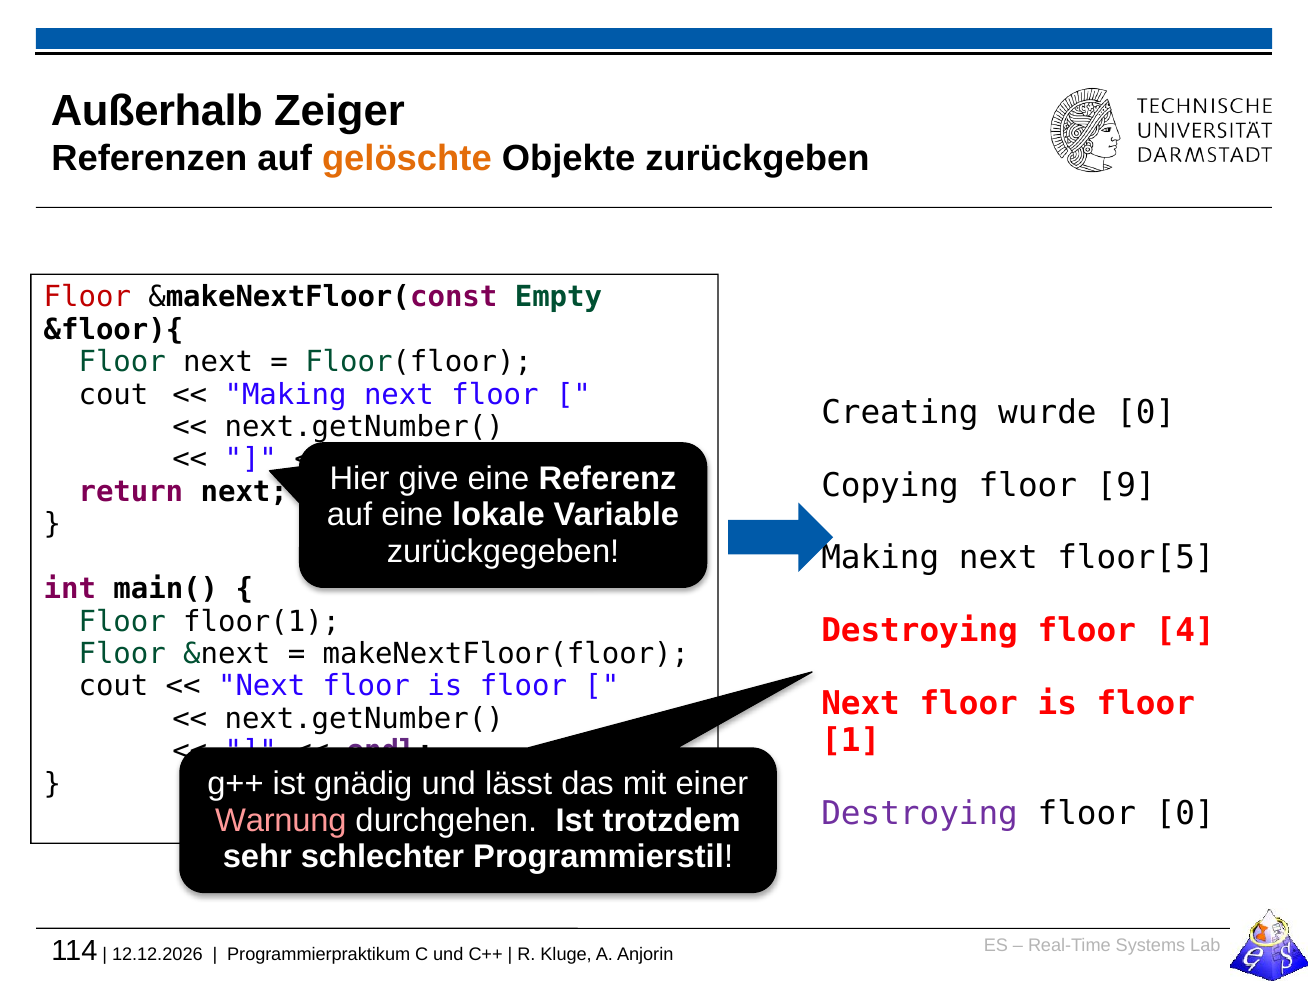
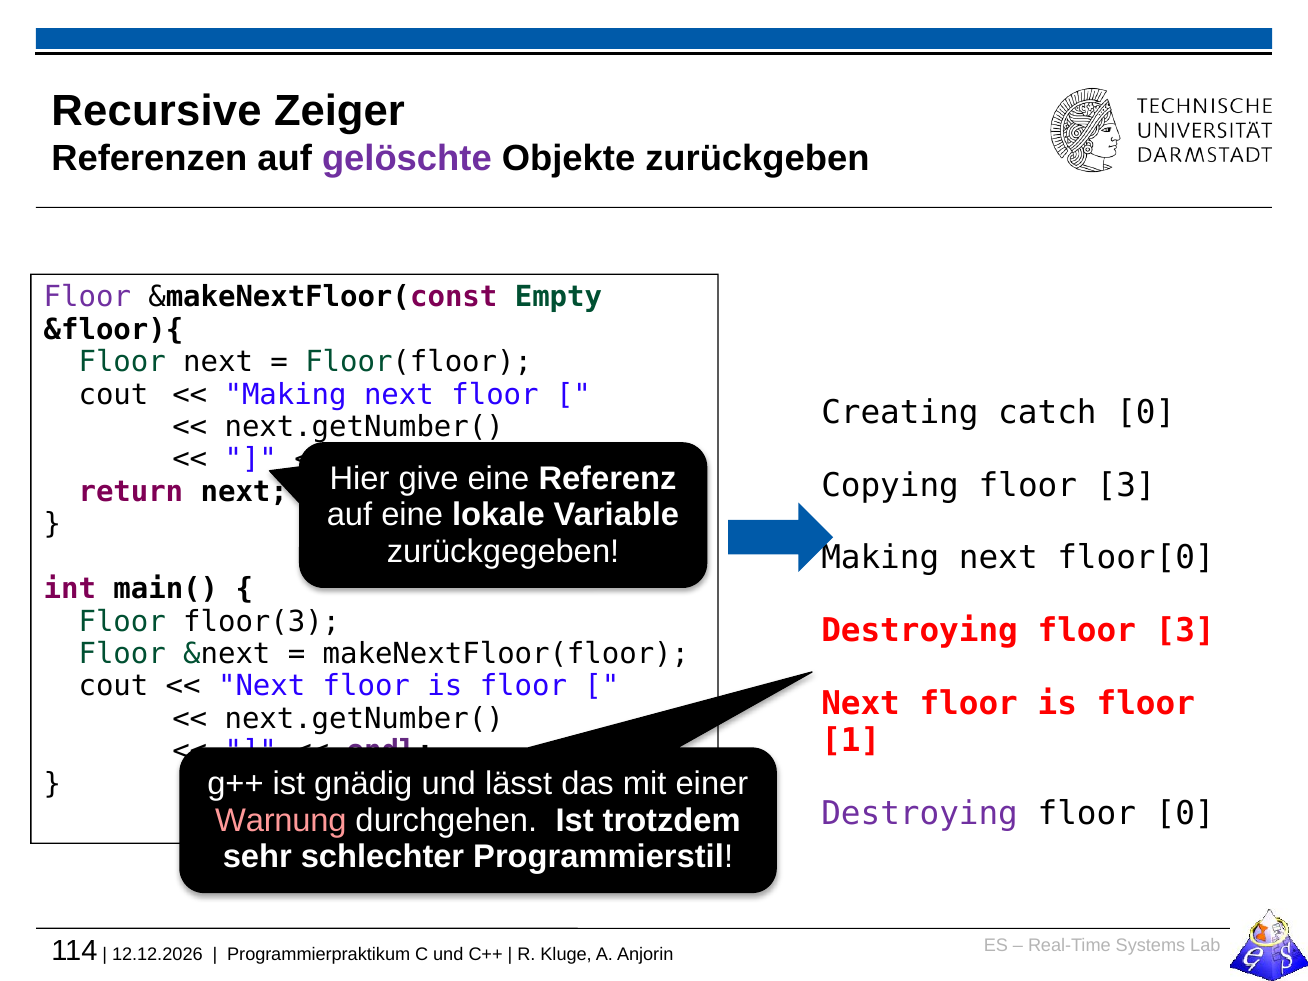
Außerhalb: Außerhalb -> Recursive
gelöschte colour: orange -> purple
Floor at (87, 297) colour: red -> purple
wurde: wurde -> catch
Copying floor 9: 9 -> 3
floor[5: floor[5 -> floor[0
floor(1: floor(1 -> floor(3
Destroying floor 4: 4 -> 3
